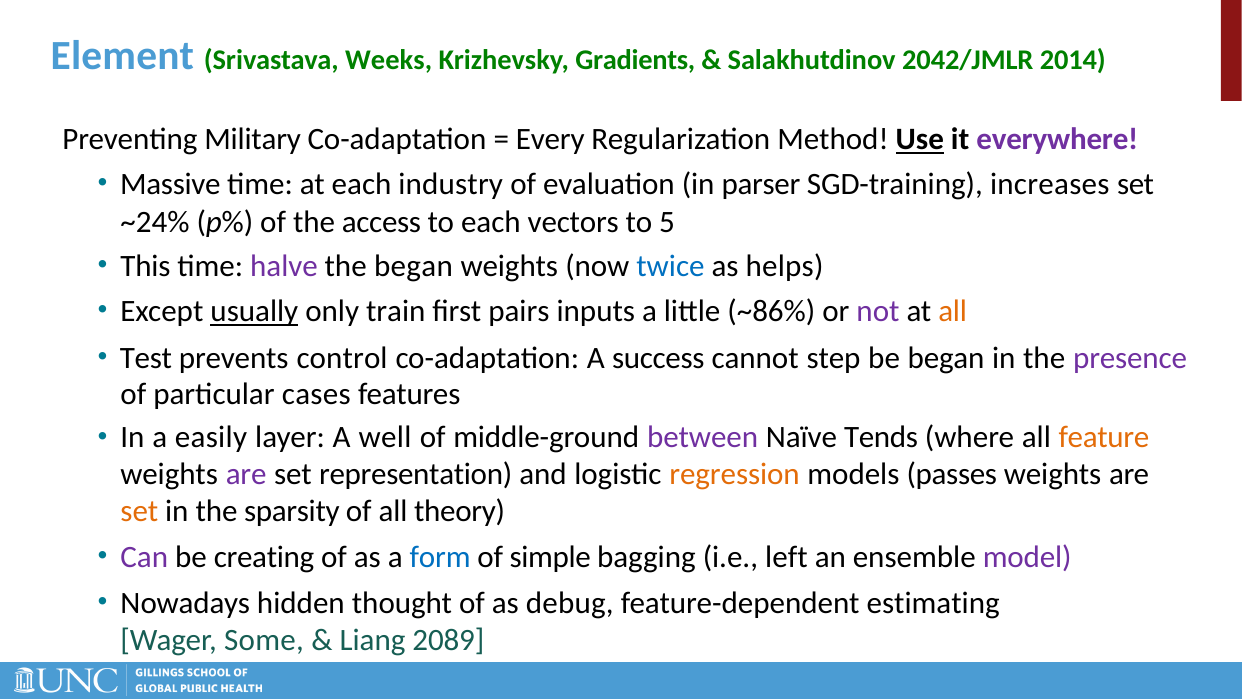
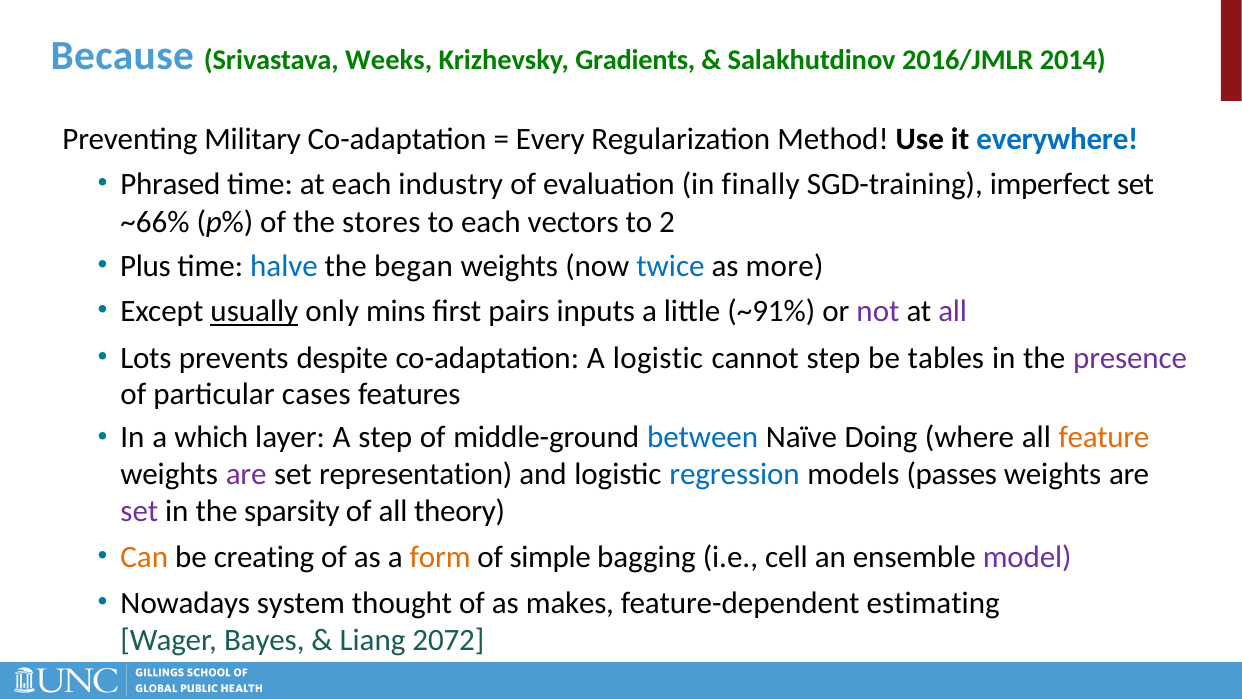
Element: Element -> Because
2042/JMLR: 2042/JMLR -> 2016/JMLR
Use underline: present -> none
everywhere colour: purple -> blue
Massive: Massive -> Phrased
parser: parser -> finally
increases: increases -> imperfect
~24%: ~24% -> ~66%
access: access -> stores
5: 5 -> 2
This: This -> Plus
halve colour: purple -> blue
helps: helps -> more
train: train -> mins
~86%: ~86% -> ~91%
all at (953, 311) colour: orange -> purple
Test: Test -> Lots
control: control -> despite
A success: success -> logistic
be began: began -> tables
easily: easily -> which
A well: well -> step
between colour: purple -> blue
Tends: Tends -> Doing
regression colour: orange -> blue
set at (139, 511) colour: orange -> purple
Can colour: purple -> orange
form colour: blue -> orange
left: left -> cell
hidden: hidden -> system
debug: debug -> makes
Some: Some -> Bayes
2089: 2089 -> 2072
